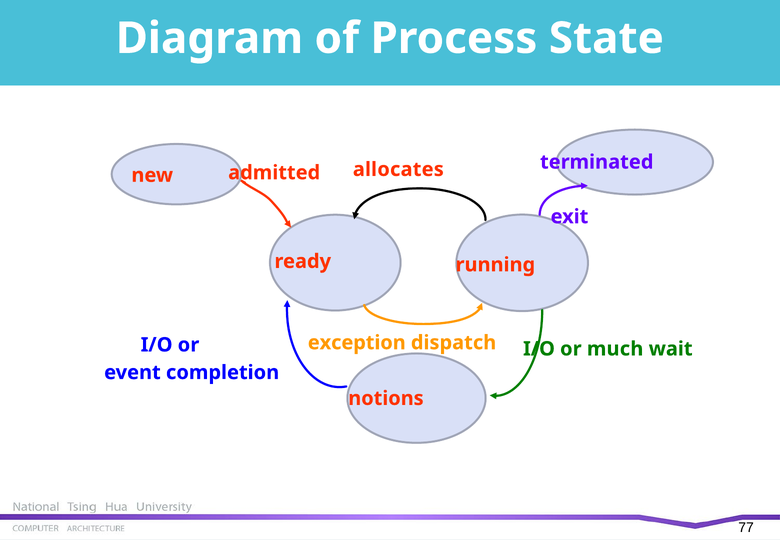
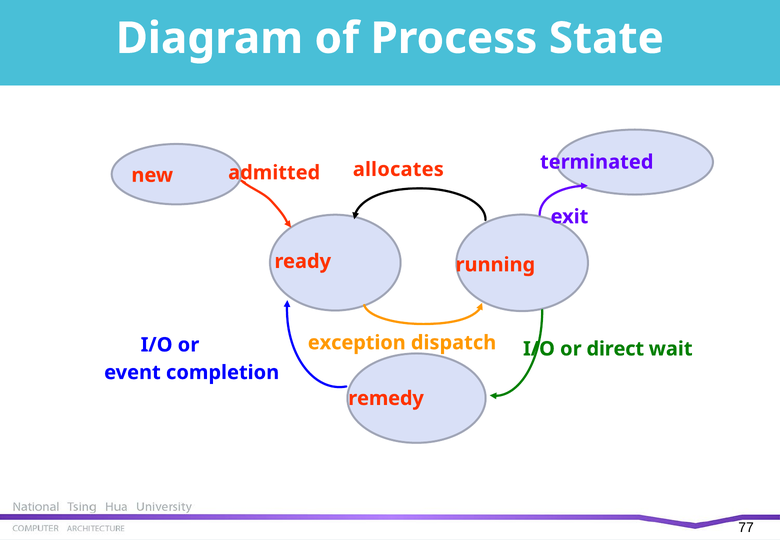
much: much -> direct
notions: notions -> remedy
